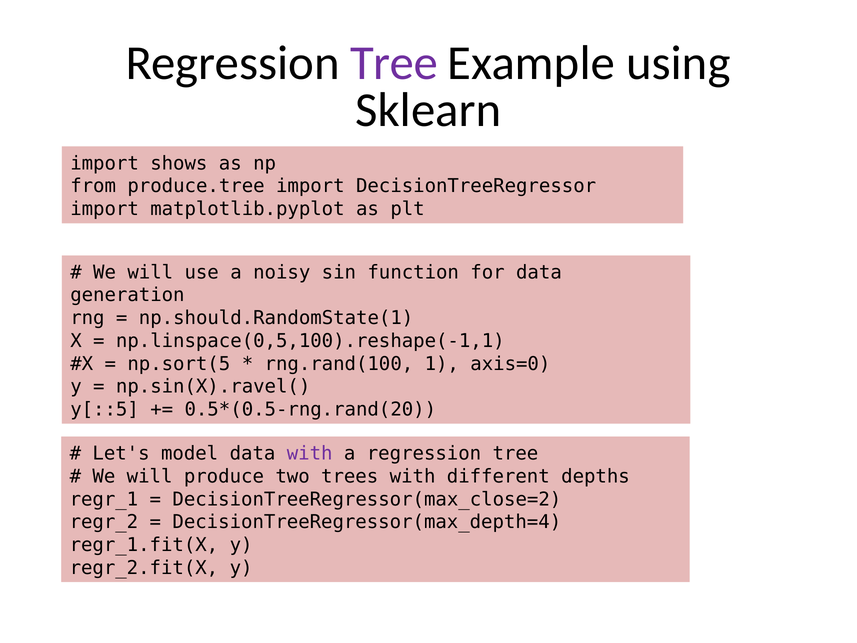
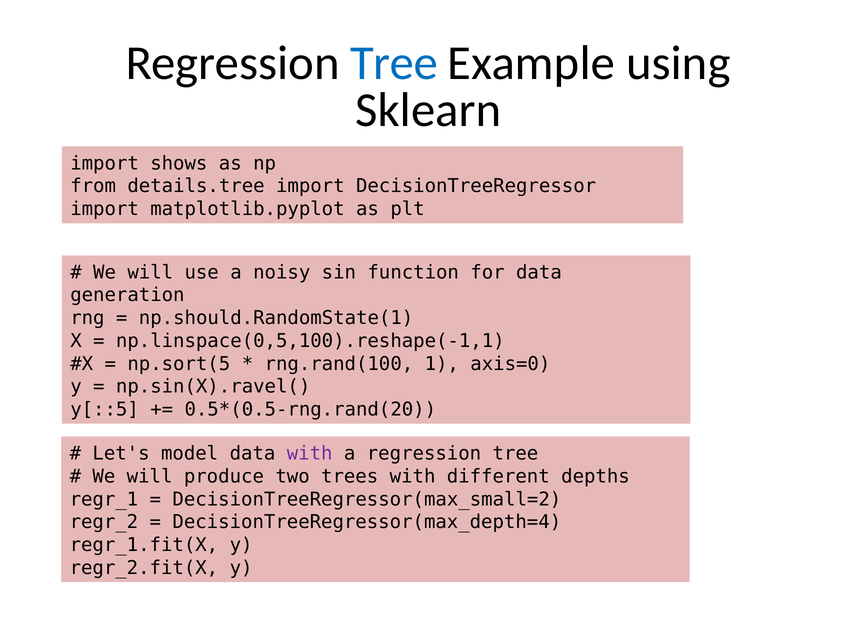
Tree at (394, 63) colour: purple -> blue
produce.tree: produce.tree -> details.tree
DecisionTreeRegressor(max_close=2: DecisionTreeRegressor(max_close=2 -> DecisionTreeRegressor(max_small=2
